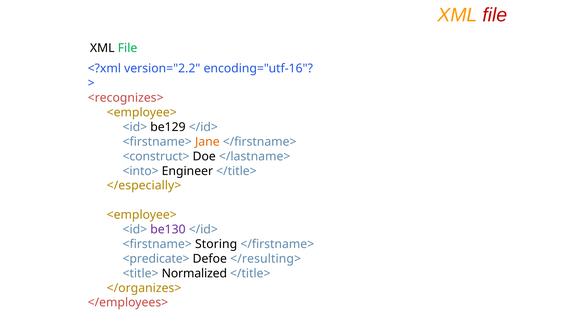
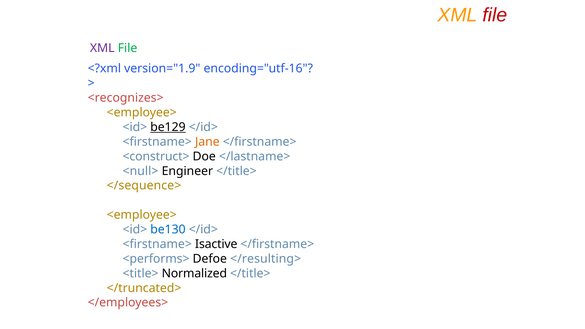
XML at (102, 48) colour: black -> purple
version="2.2: version="2.2 -> version="1.9
be129 underline: none -> present
<into>: <into> -> <null>
</especially>: </especially> -> </sequence>
be130 colour: purple -> blue
Storing: Storing -> Isactive
<predicate>: <predicate> -> <performs>
</organizes>: </organizes> -> </truncated>
